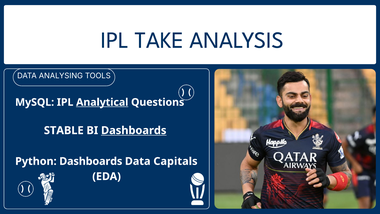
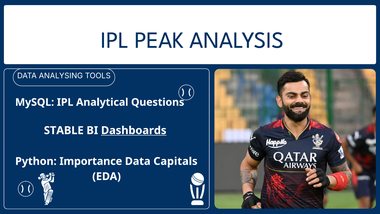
TAKE: TAKE -> PEAK
Analytical underline: present -> none
Python Dashboards: Dashboards -> Importance
